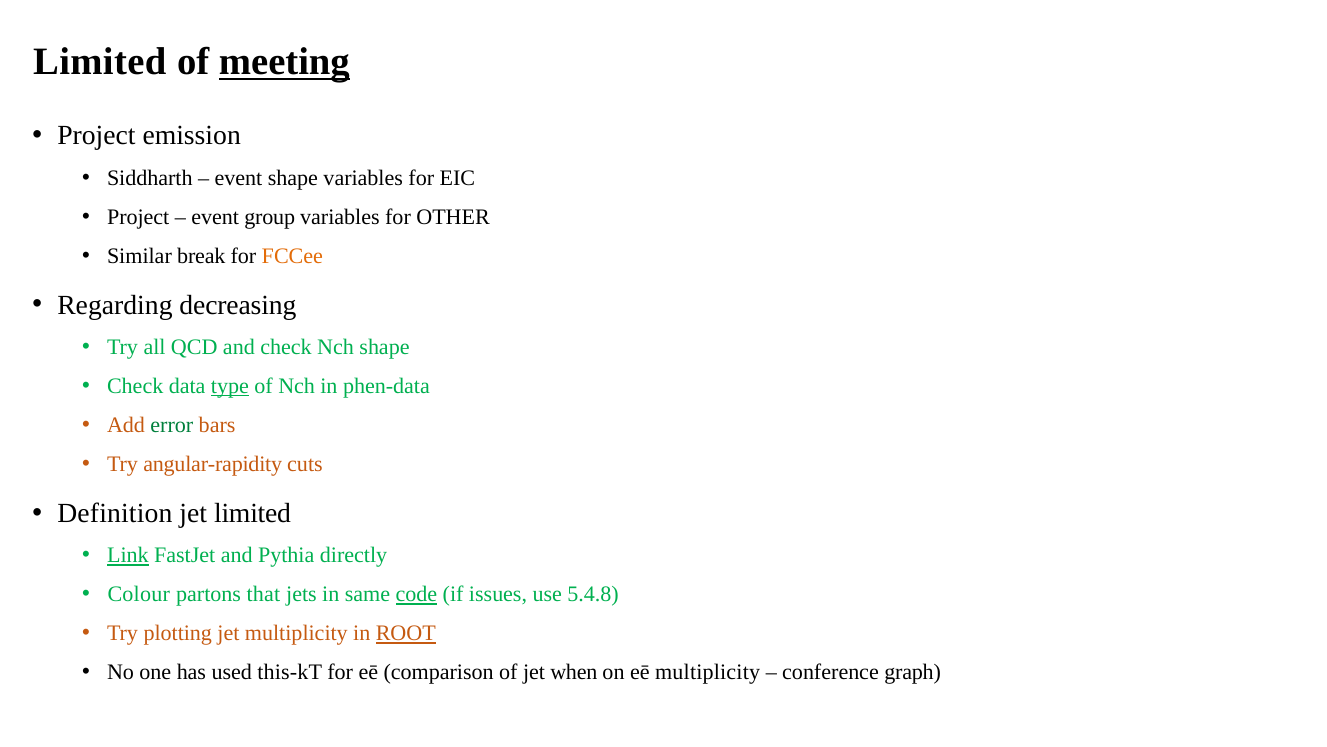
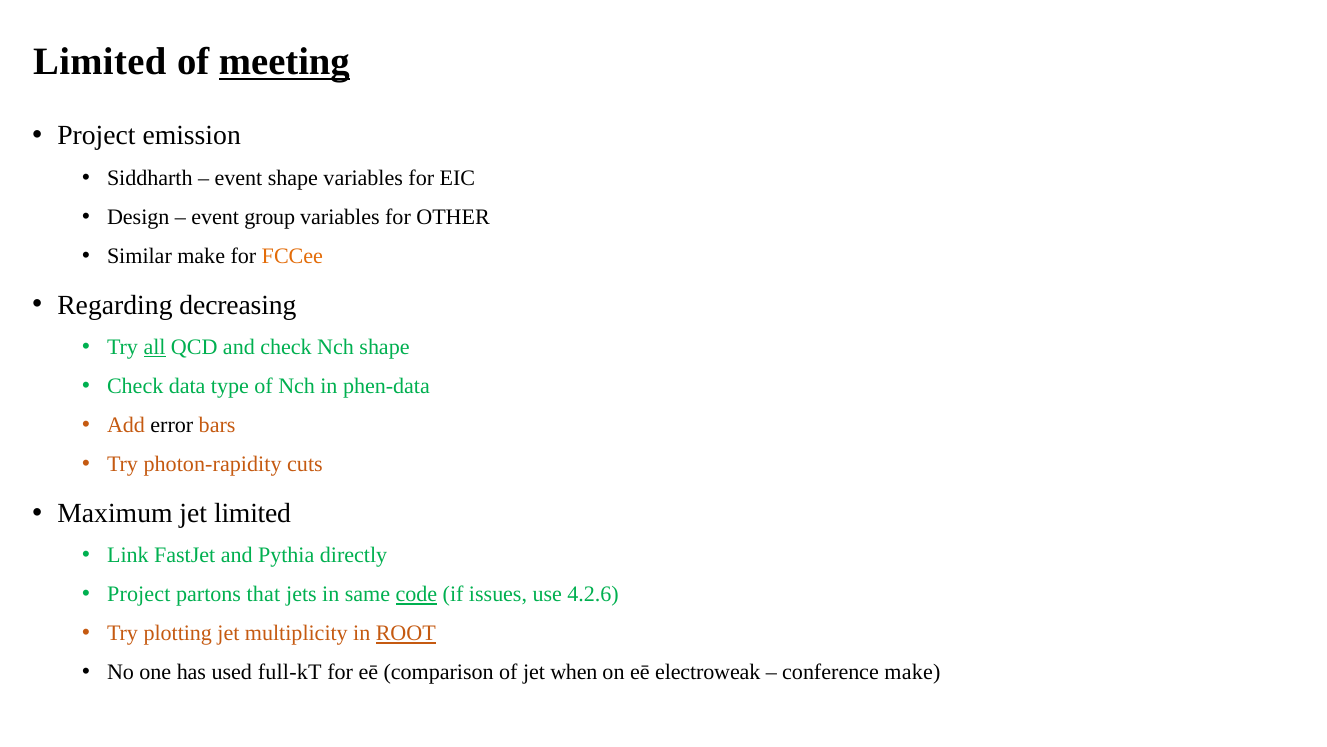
Project at (138, 217): Project -> Design
Similar break: break -> make
all underline: none -> present
type underline: present -> none
error colour: green -> black
angular-rapidity: angular-rapidity -> photon-rapidity
Definition: Definition -> Maximum
Link underline: present -> none
Colour at (139, 594): Colour -> Project
5.4.8: 5.4.8 -> 4.2.6
this-kT: this-kT -> full-kT
eē multiplicity: multiplicity -> electroweak
conference graph: graph -> make
